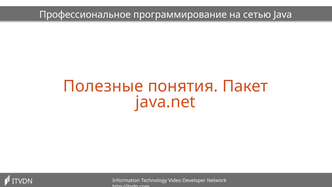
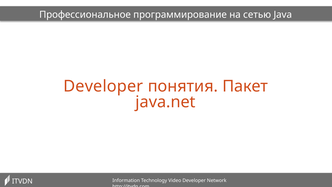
Полезные at (103, 86): Полезные -> Developer
